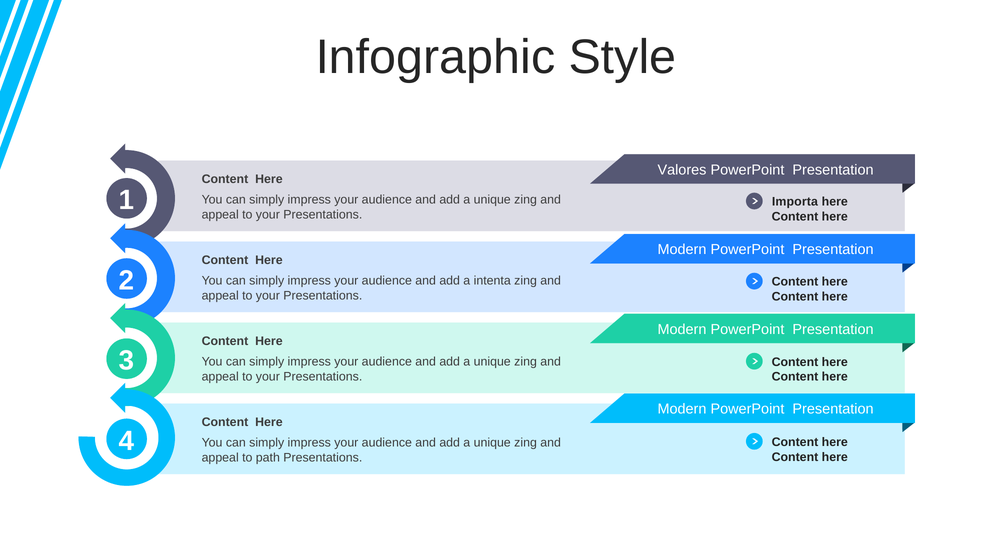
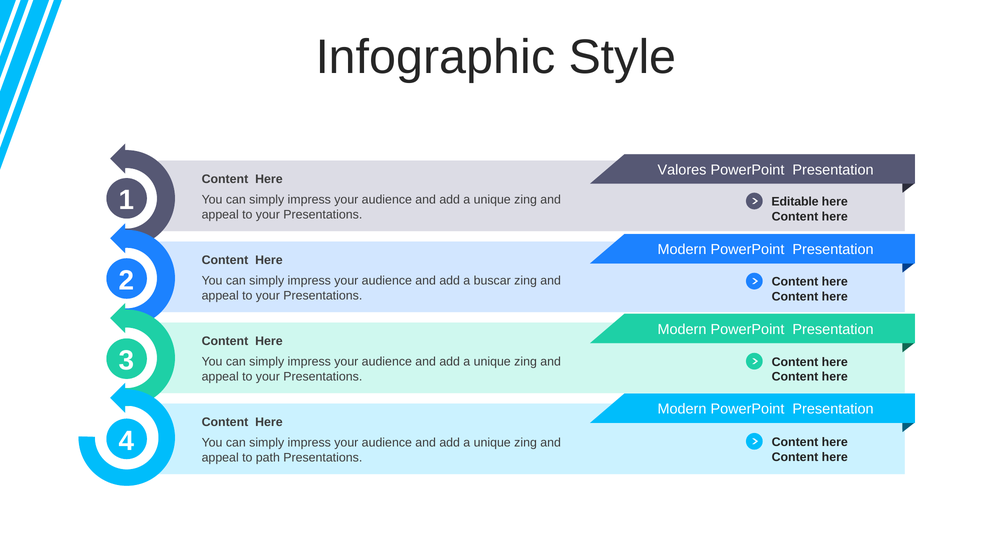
Importa: Importa -> Editable
intenta: intenta -> buscar
